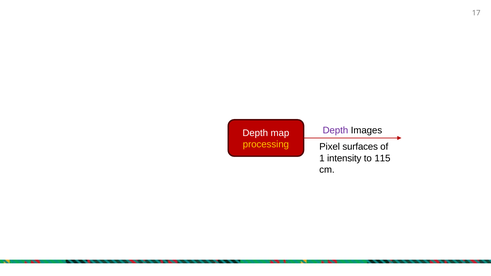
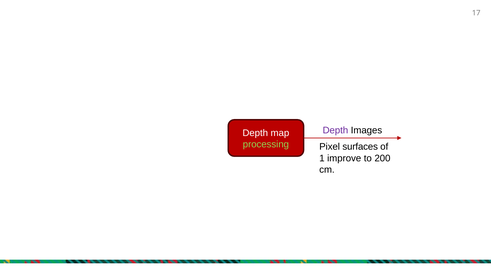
processing colour: yellow -> light green
intensity: intensity -> improve
115: 115 -> 200
